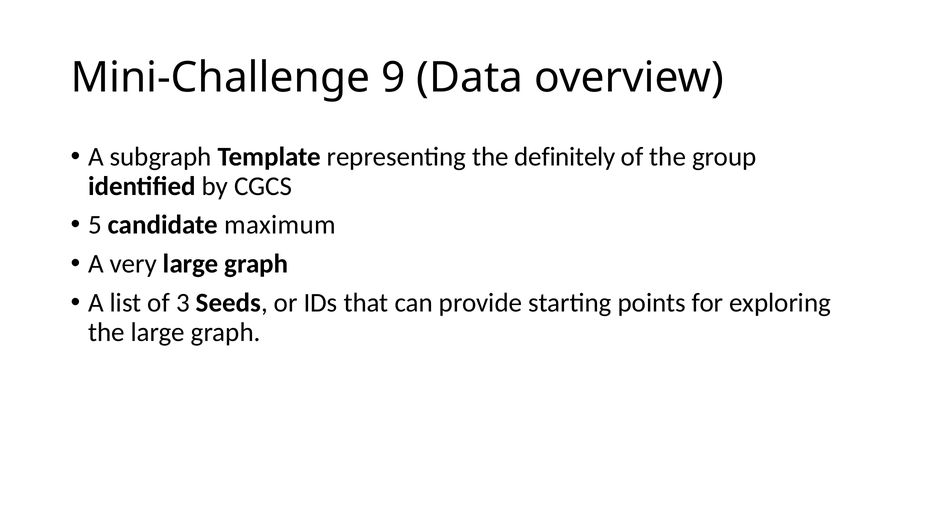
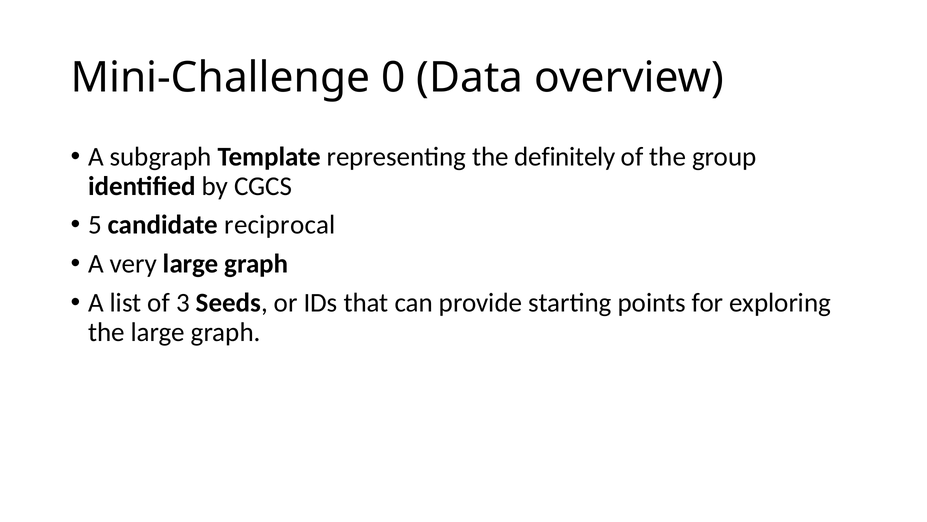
9: 9 -> 0
maximum: maximum -> reciprocal
